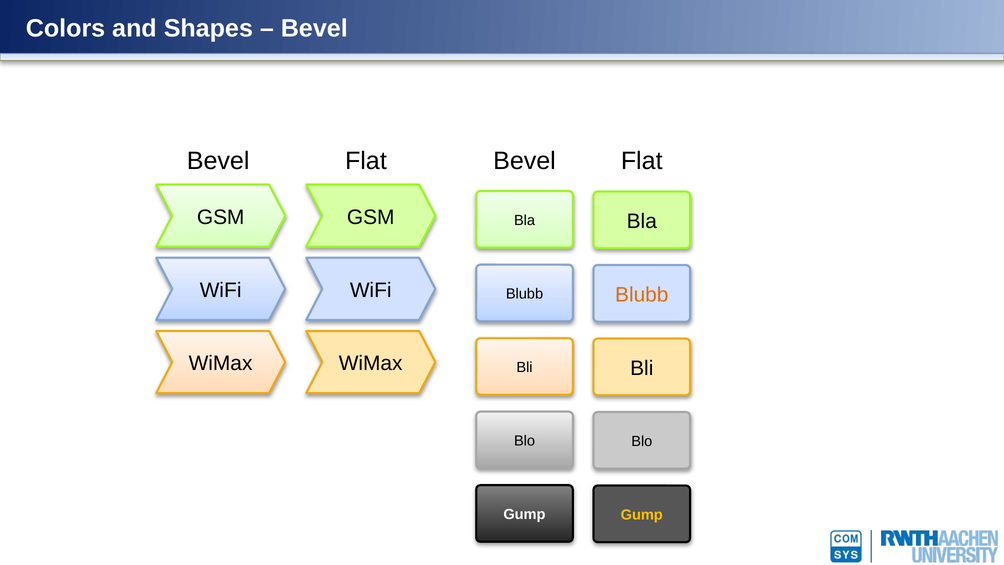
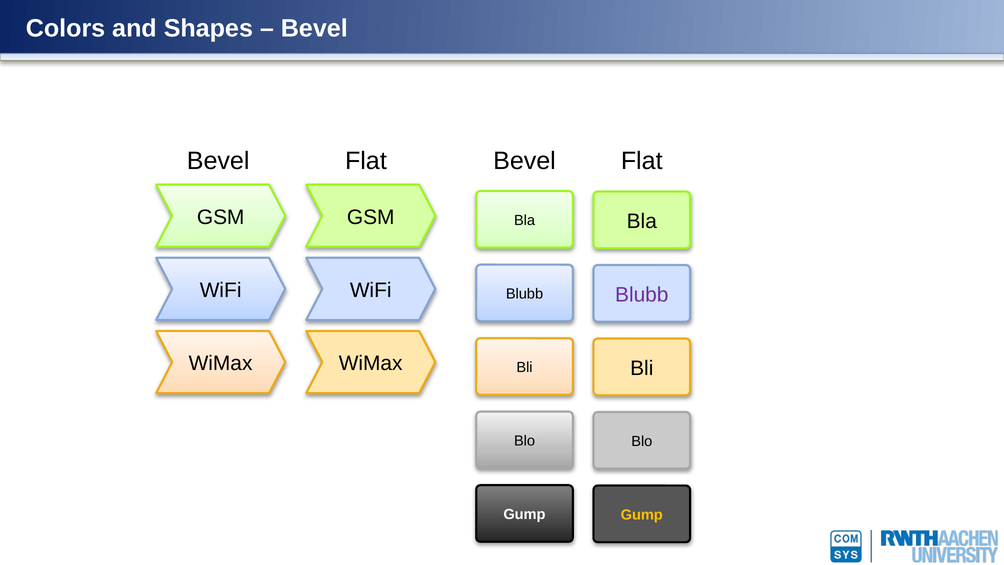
Blubb at (642, 295) colour: orange -> purple
